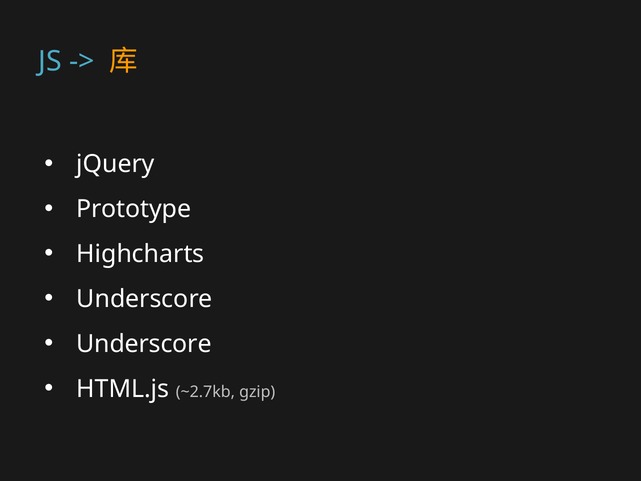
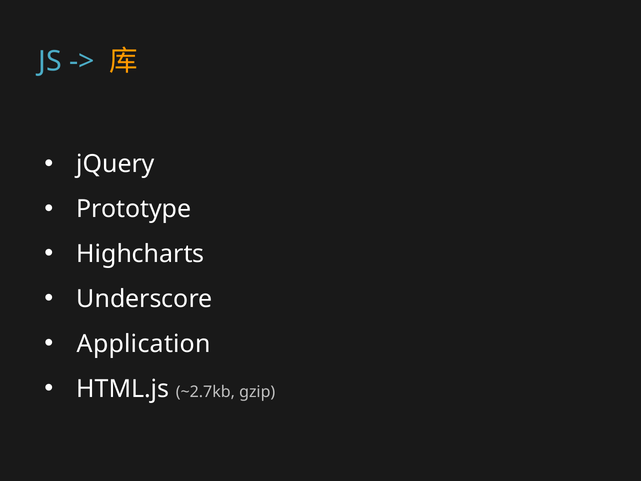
Underscore at (144, 344): Underscore -> Application
